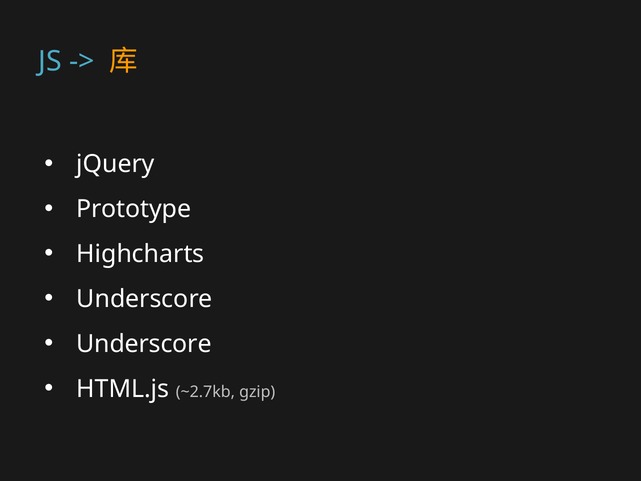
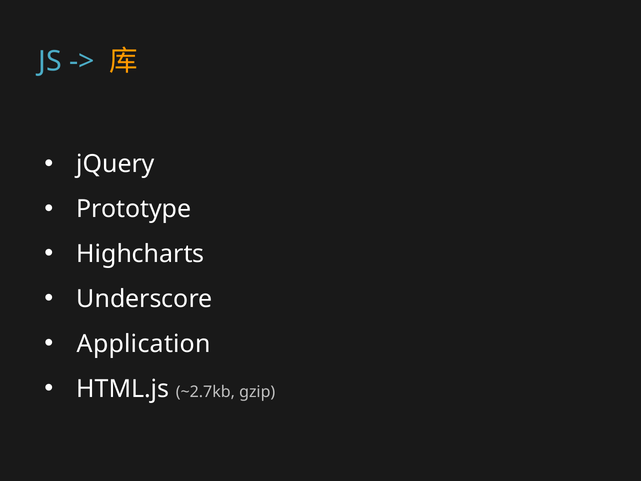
Underscore at (144, 344): Underscore -> Application
